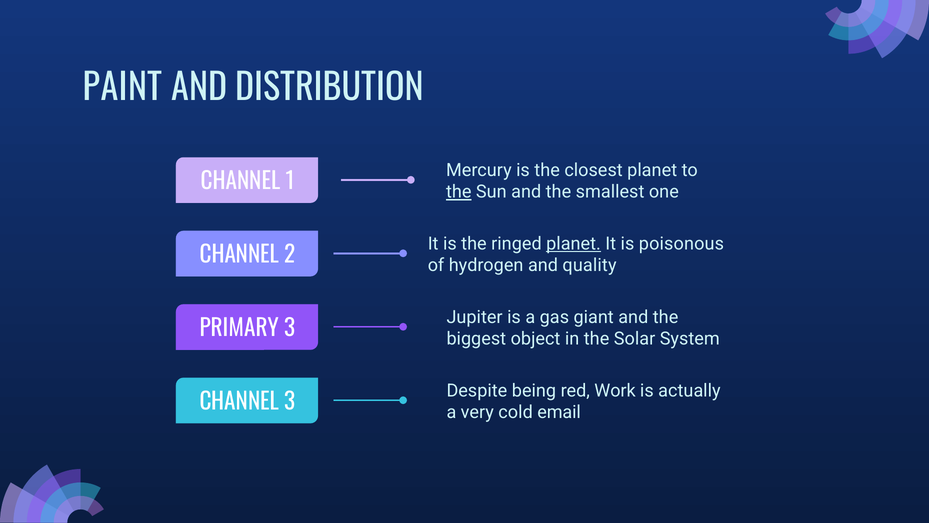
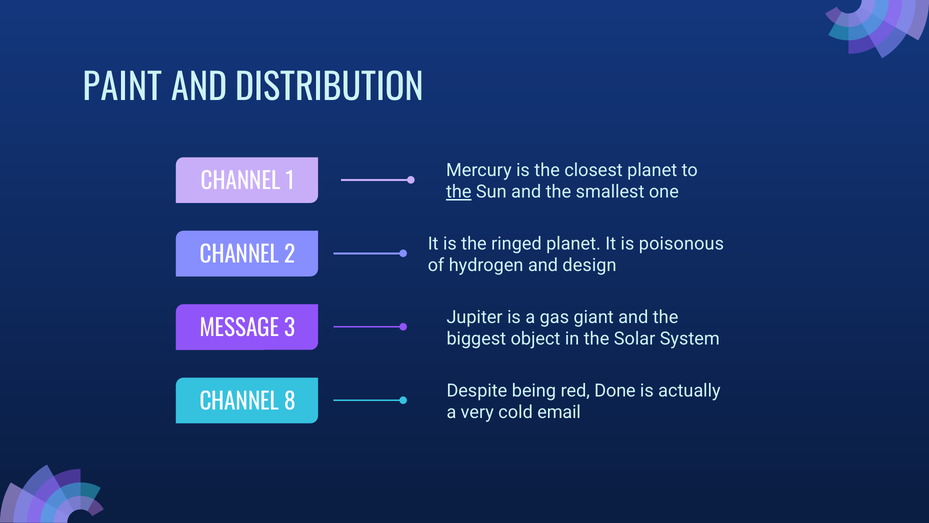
planet at (574, 244) underline: present -> none
quality: quality -> design
PRIMARY: PRIMARY -> MESSAGE
Work: Work -> Done
CHANNEL 3: 3 -> 8
